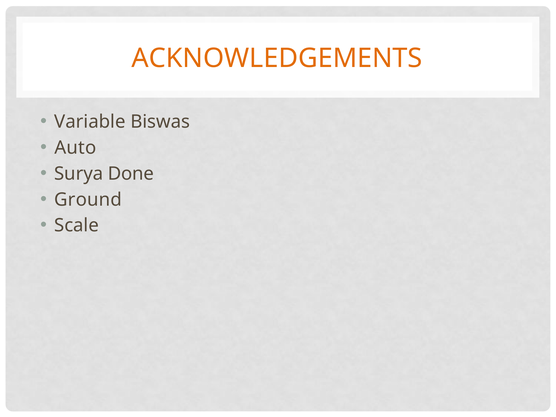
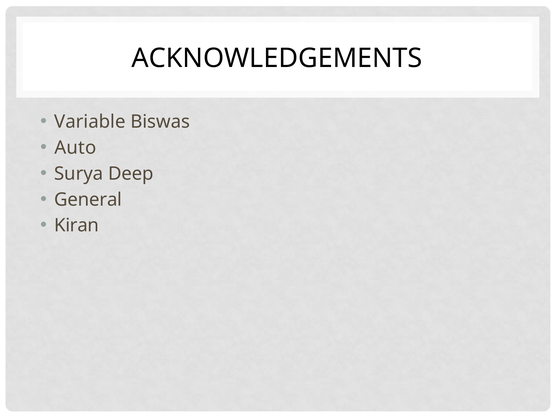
ACKNOWLEDGEMENTS colour: orange -> black
Done: Done -> Deep
Ground: Ground -> General
Scale: Scale -> Kiran
